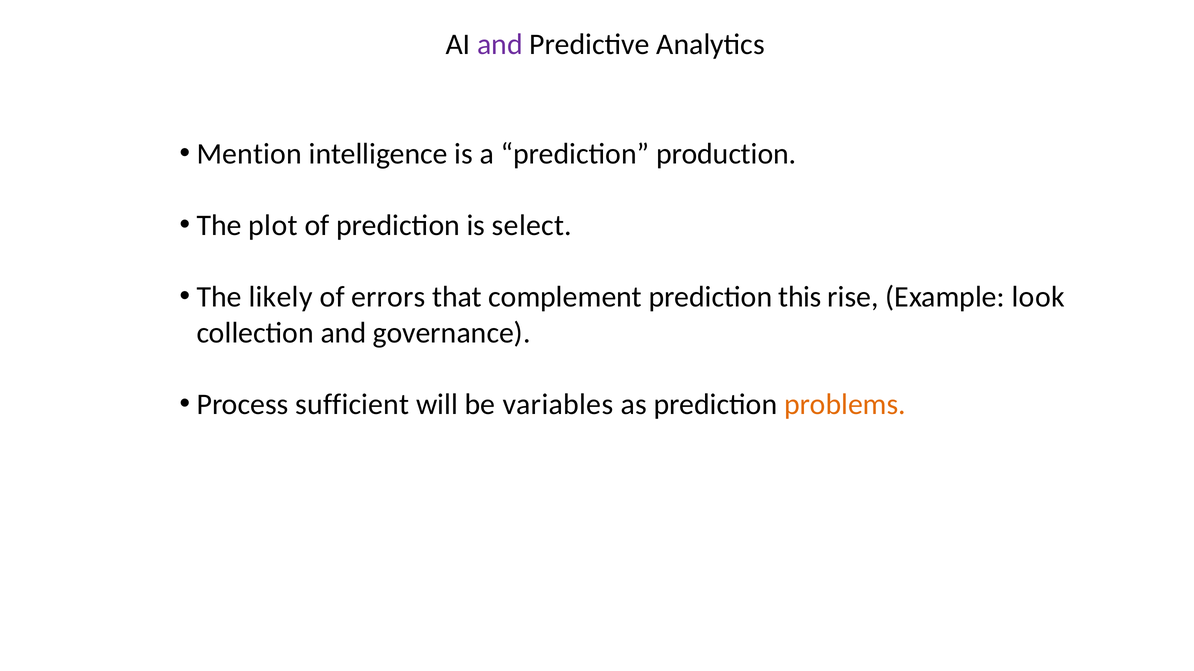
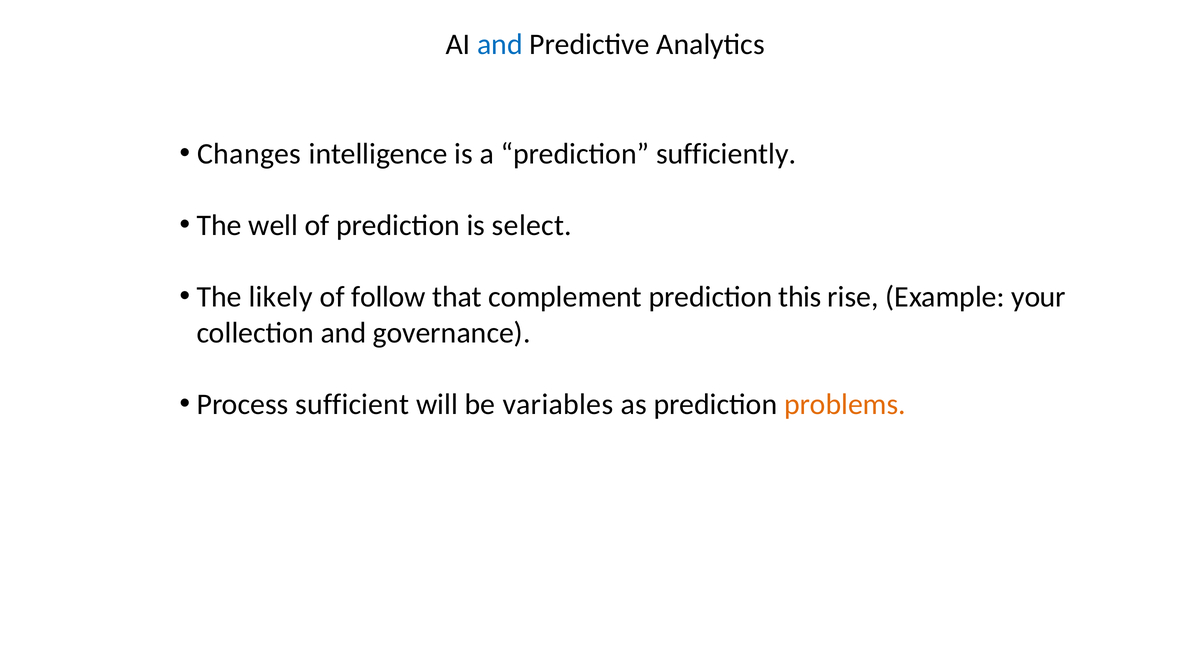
and at (500, 44) colour: purple -> blue
Mention: Mention -> Changes
production: production -> sufficiently
plot: plot -> well
errors: errors -> follow
look: look -> your
